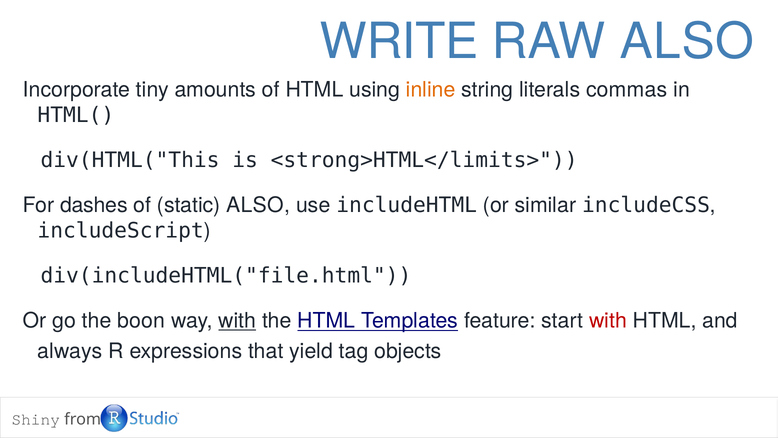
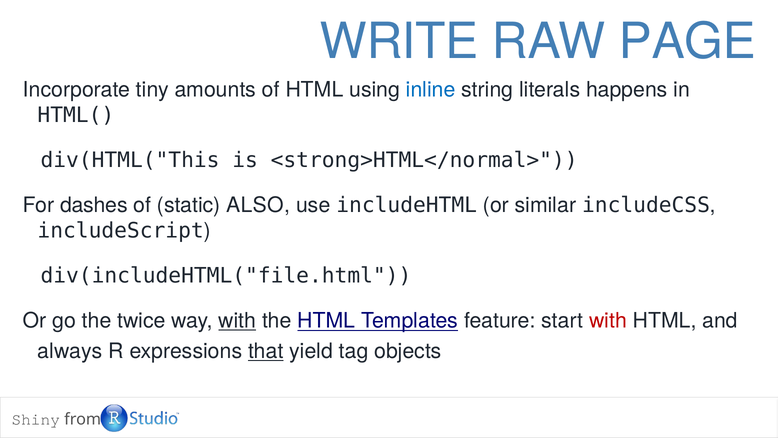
RAW ALSO: ALSO -> PAGE
inline colour: orange -> blue
commas: commas -> happens
<strong>HTML</limits>: <strong>HTML</limits> -> <strong>HTML</normal>
boon: boon -> twice
that underline: none -> present
